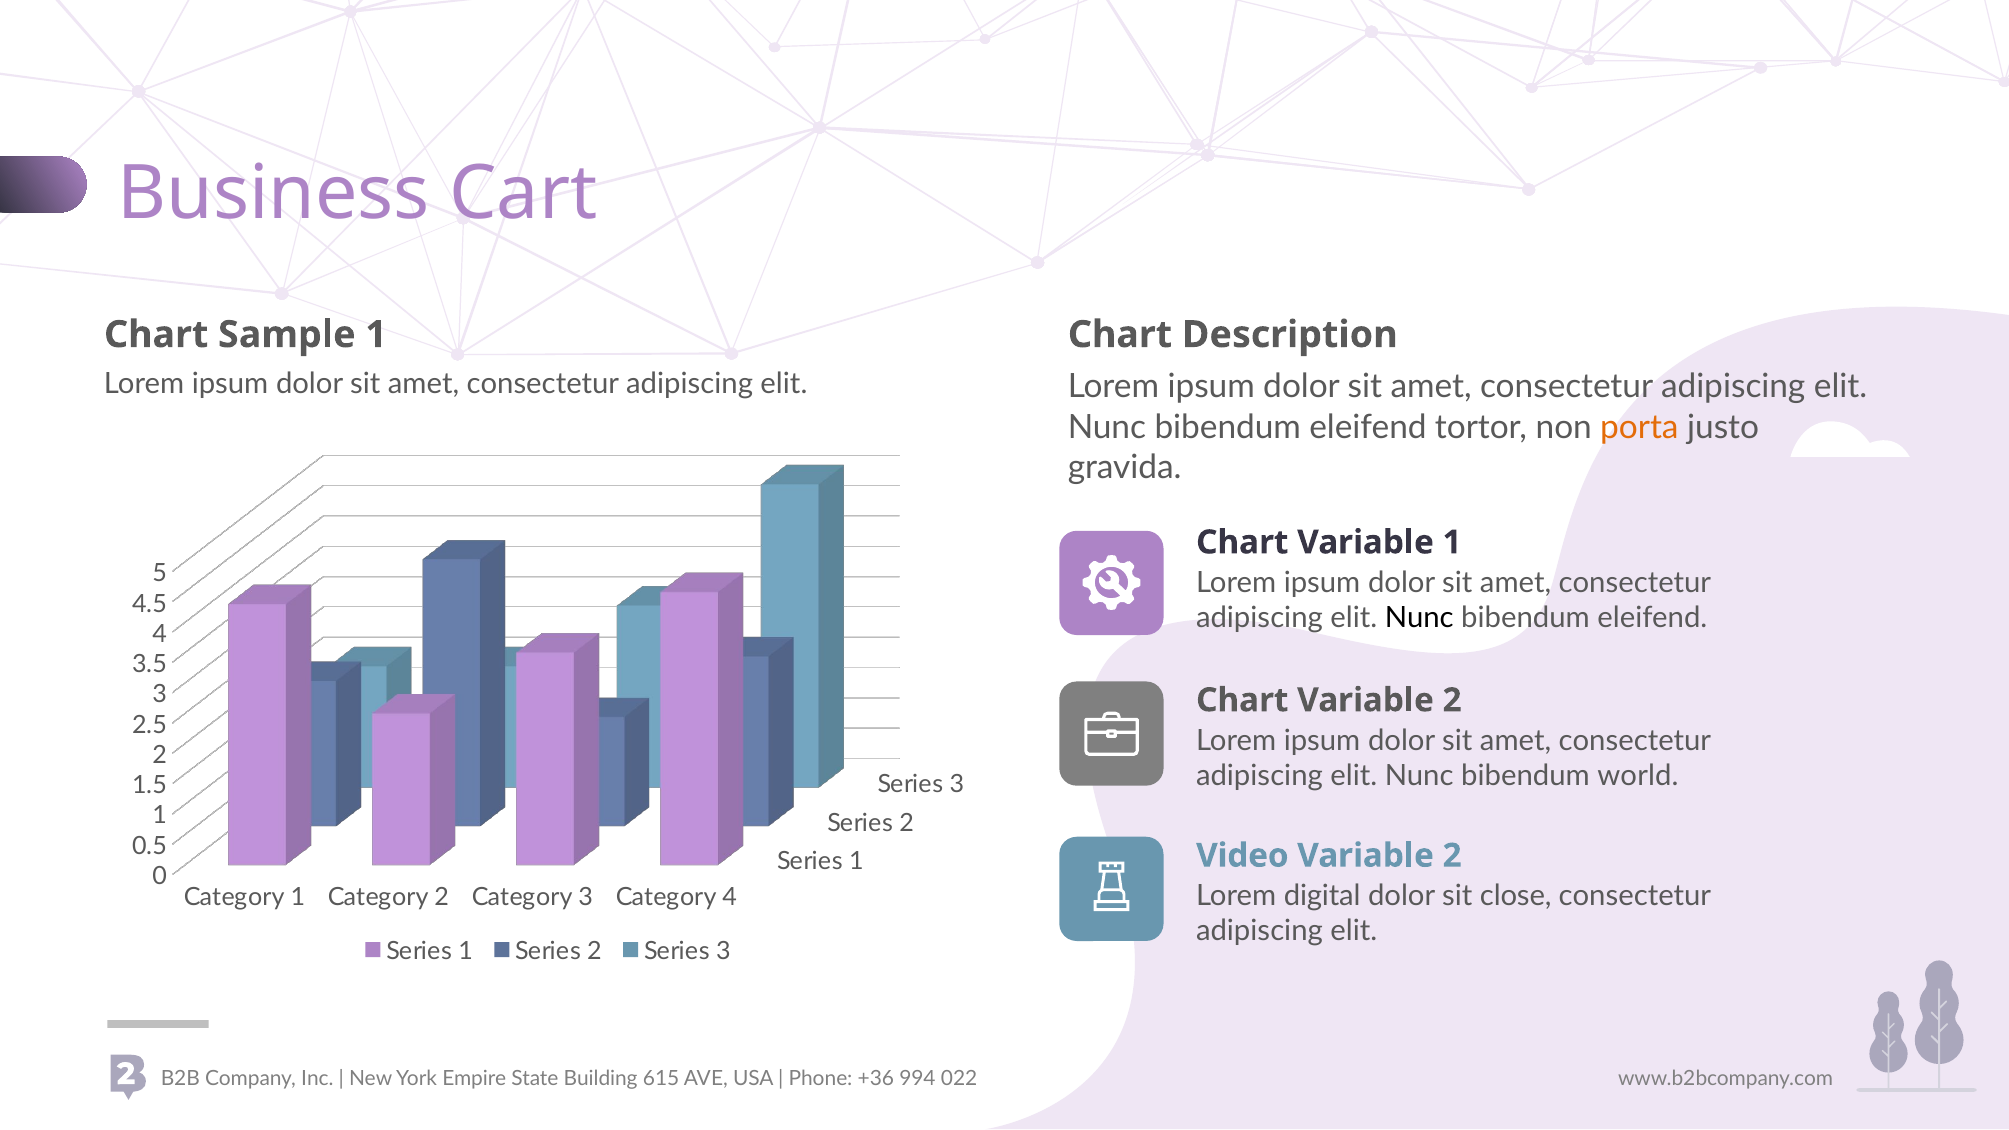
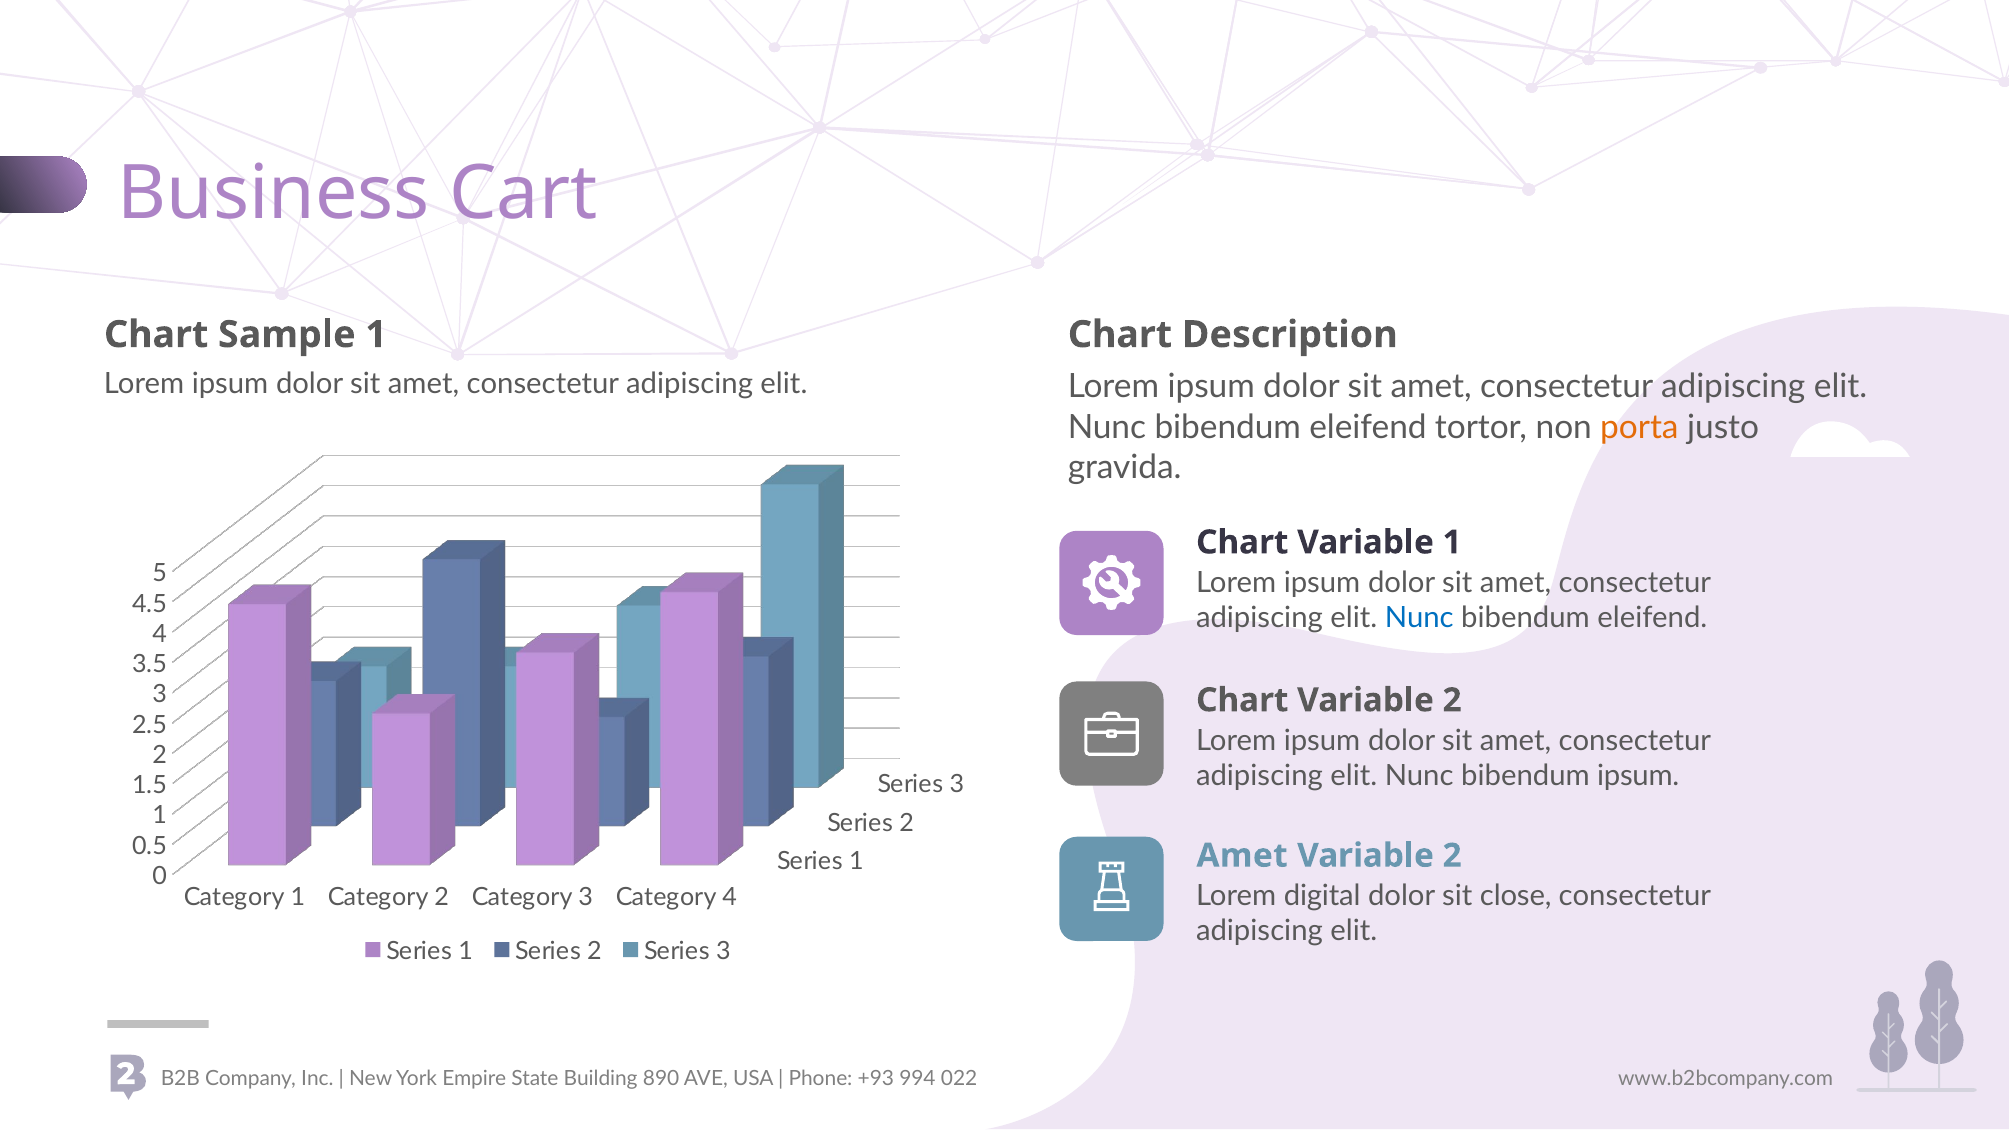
Nunc at (1419, 618) colour: black -> blue
bibendum world: world -> ipsum
Video at (1242, 856): Video -> Amet
615: 615 -> 890
+36: +36 -> +93
